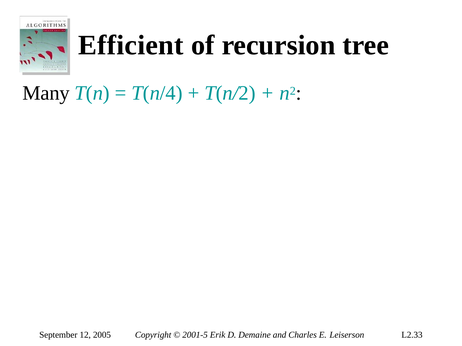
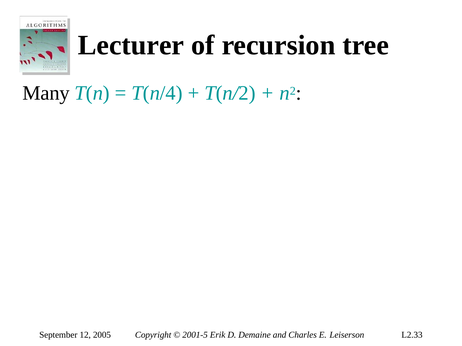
Efficient: Efficient -> Lecturer
